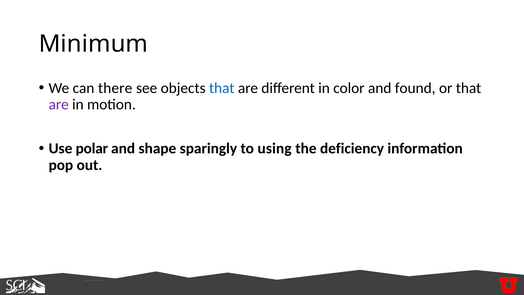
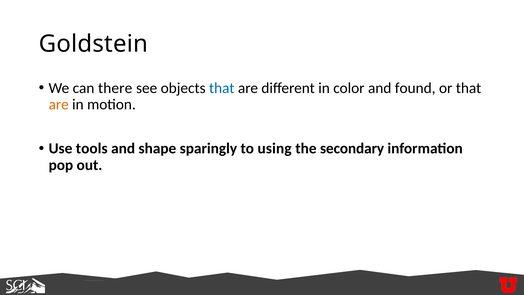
Minimum: Minimum -> Goldstein
are at (59, 104) colour: purple -> orange
polar: polar -> tools
deficiency: deficiency -> secondary
